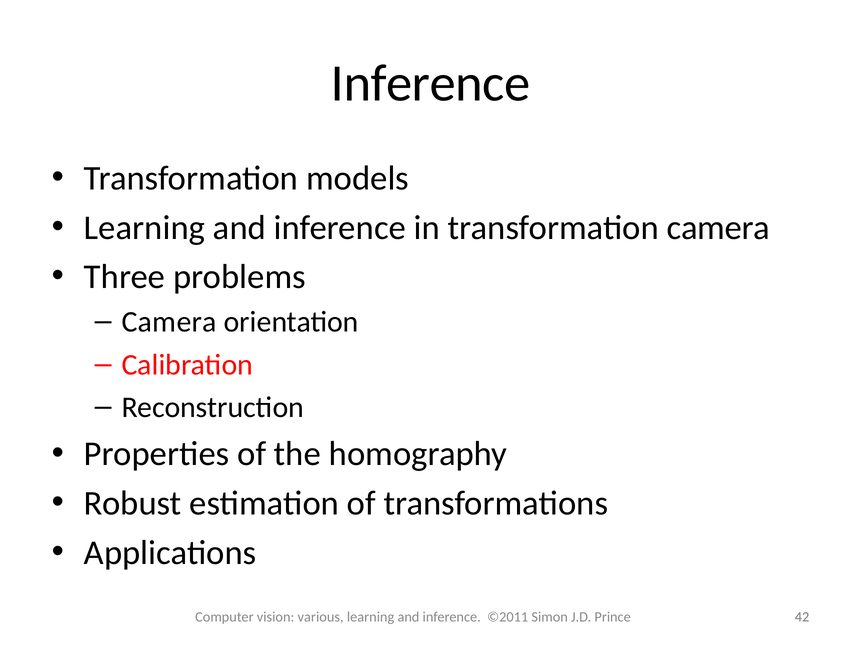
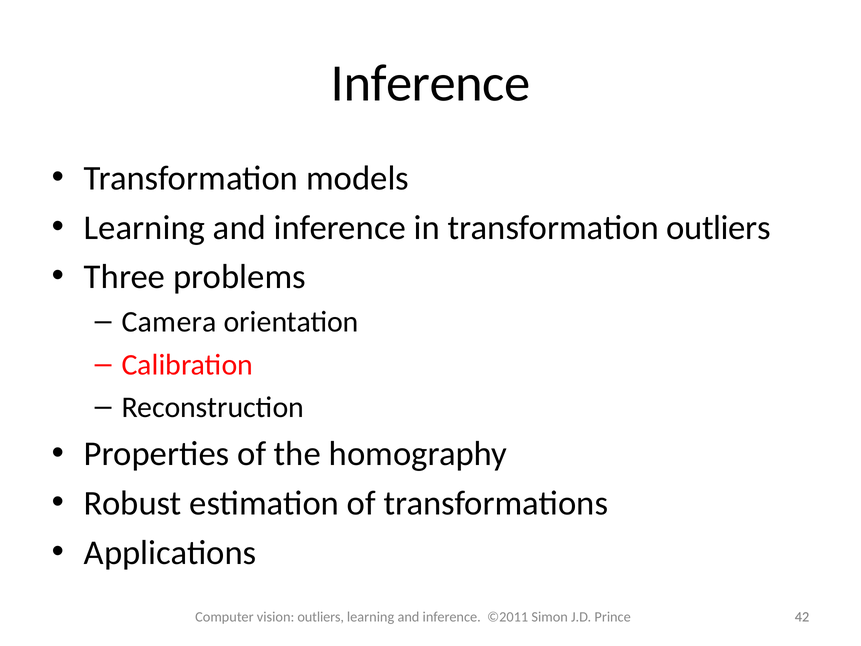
transformation camera: camera -> outliers
vision various: various -> outliers
